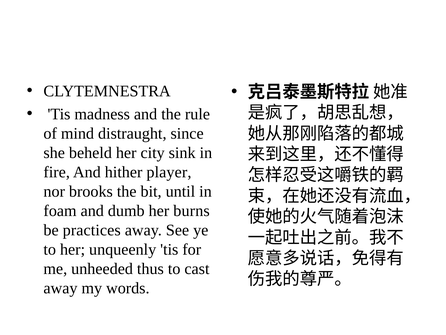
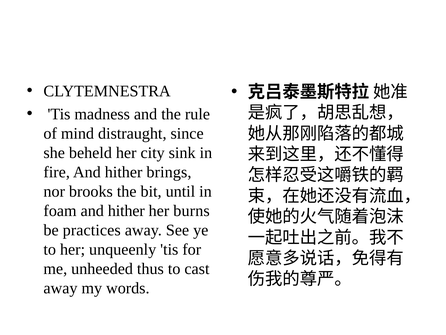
player: player -> brings
foam and dumb: dumb -> hither
